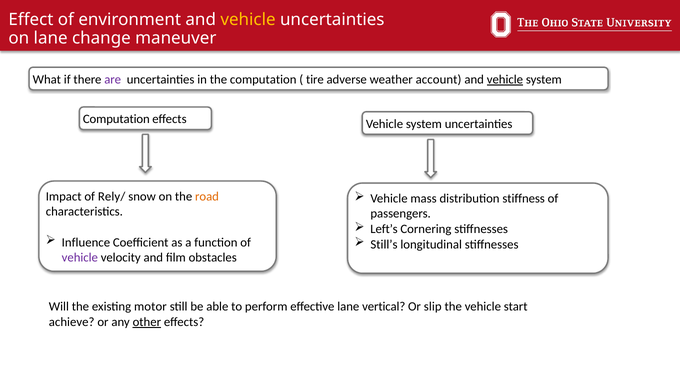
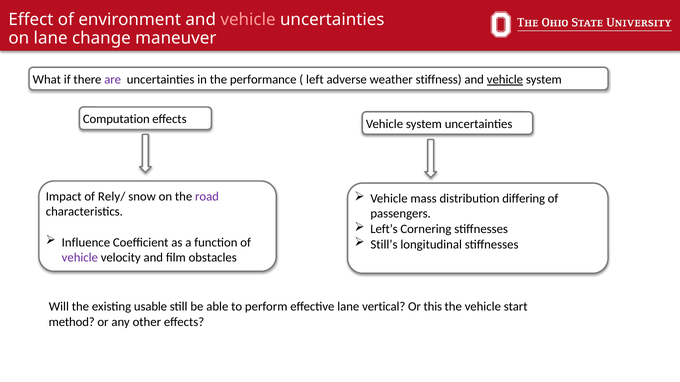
vehicle at (248, 20) colour: yellow -> pink
the computation: computation -> performance
tire: tire -> left
account: account -> stiffness
road colour: orange -> purple
stiffness: stiffness -> differing
motor: motor -> usable
slip: slip -> this
achieve: achieve -> method
other underline: present -> none
